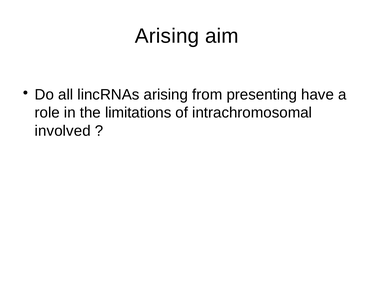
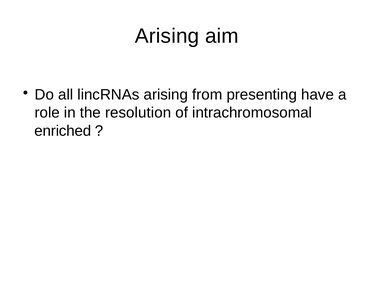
limitations: limitations -> resolution
involved: involved -> enriched
